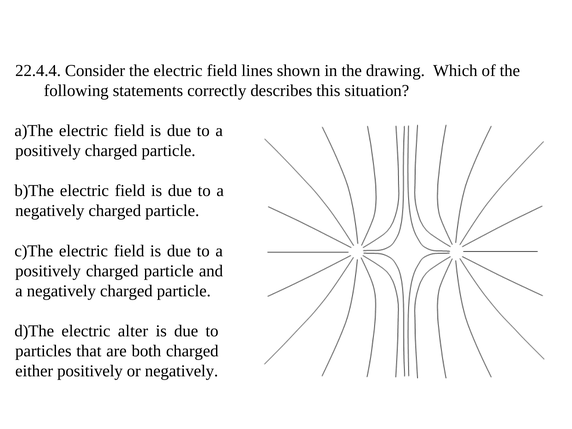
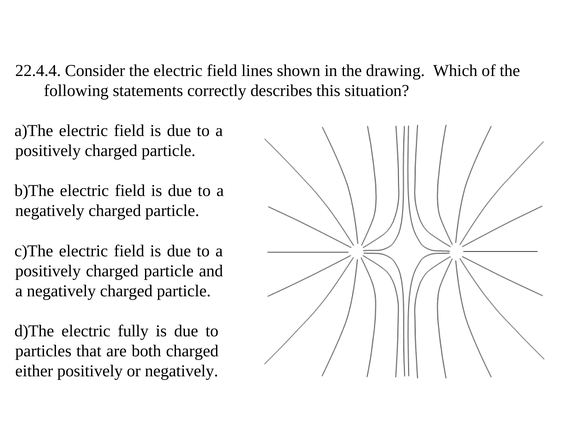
alter: alter -> fully
